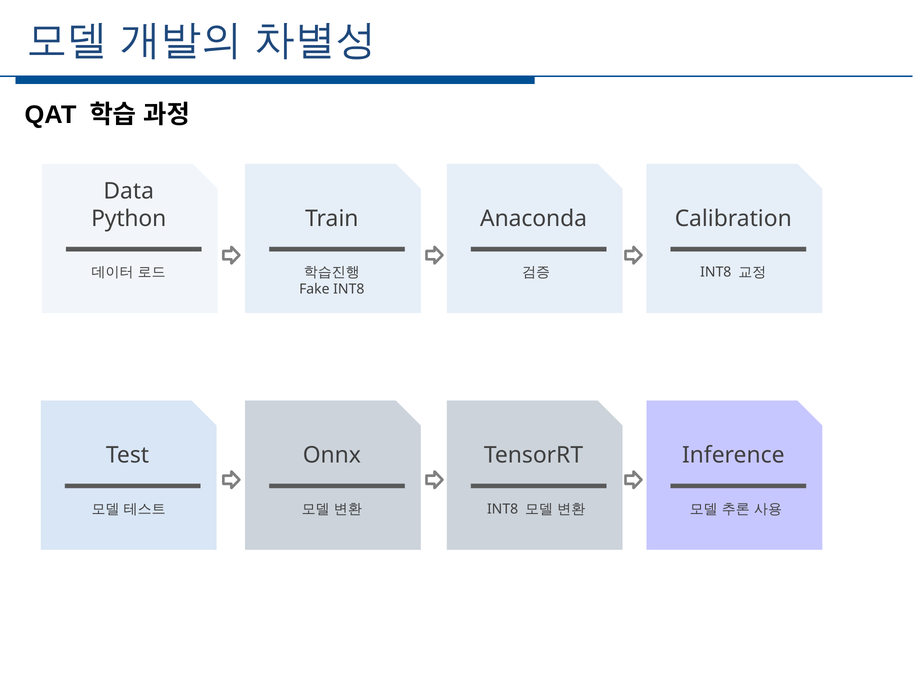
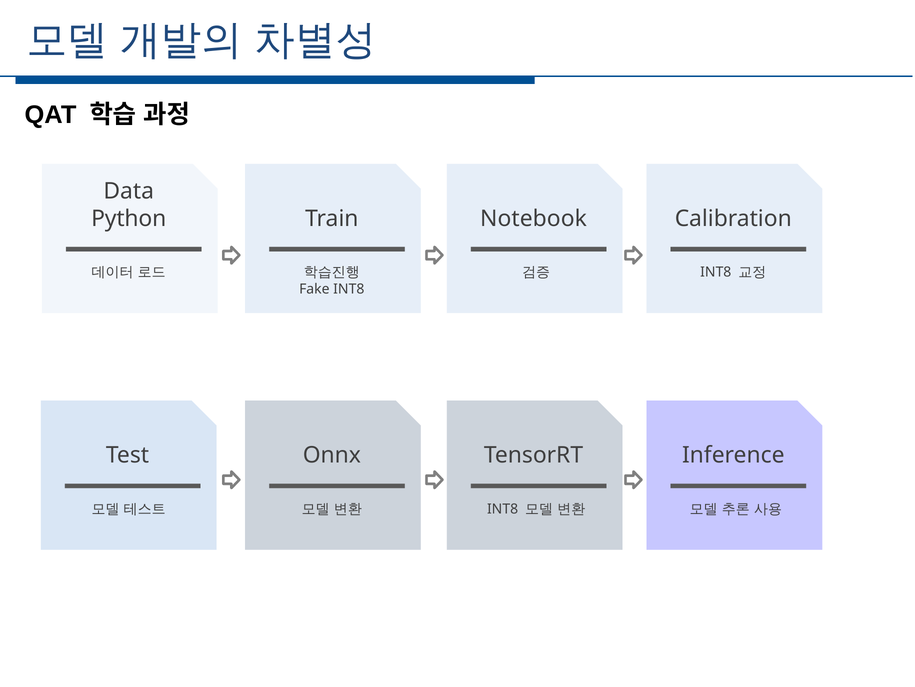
Anaconda: Anaconda -> Notebook
